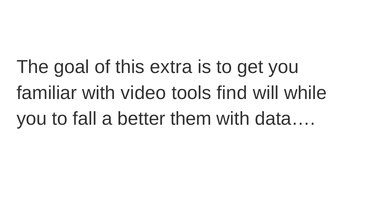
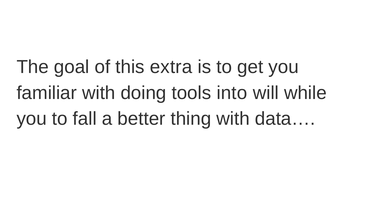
video: video -> doing
find: find -> into
them: them -> thing
